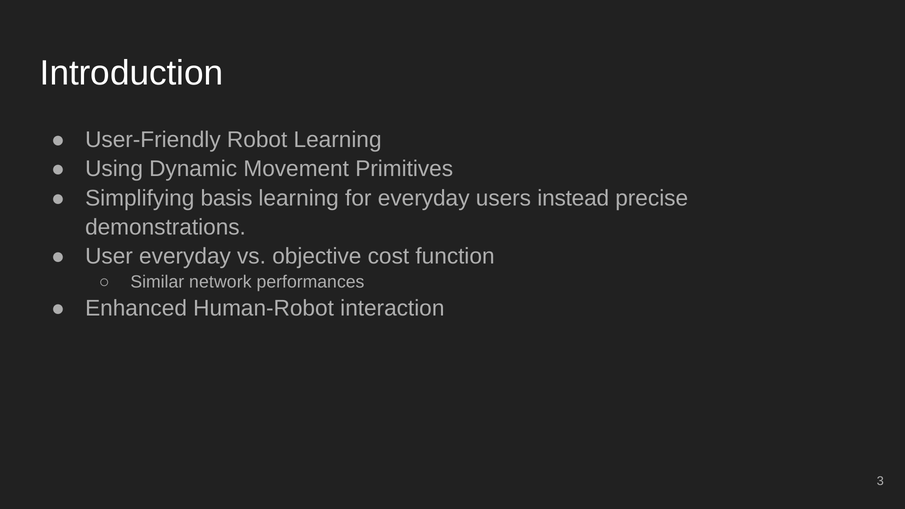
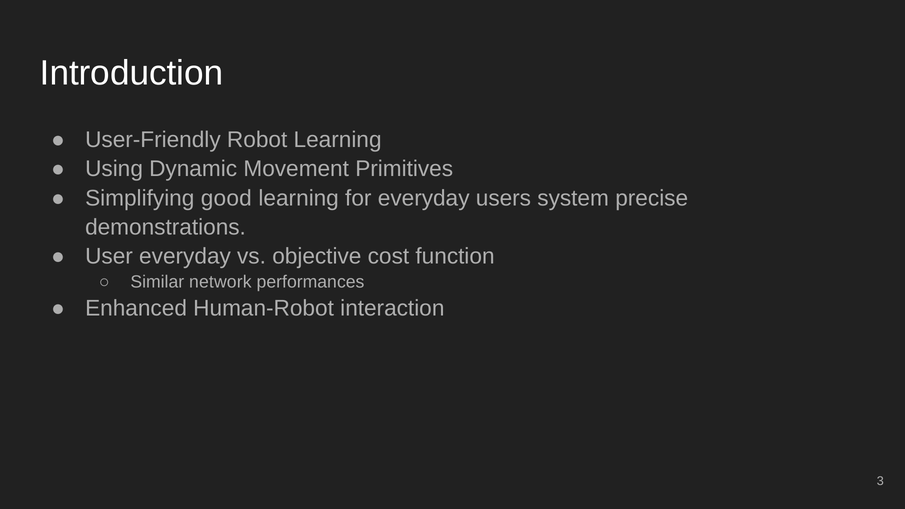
basis: basis -> good
instead: instead -> system
